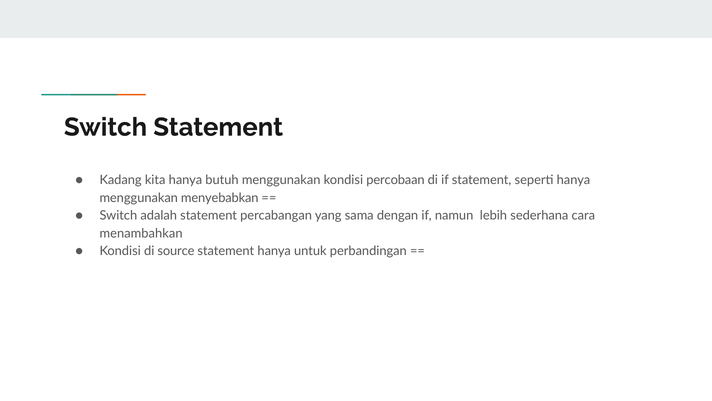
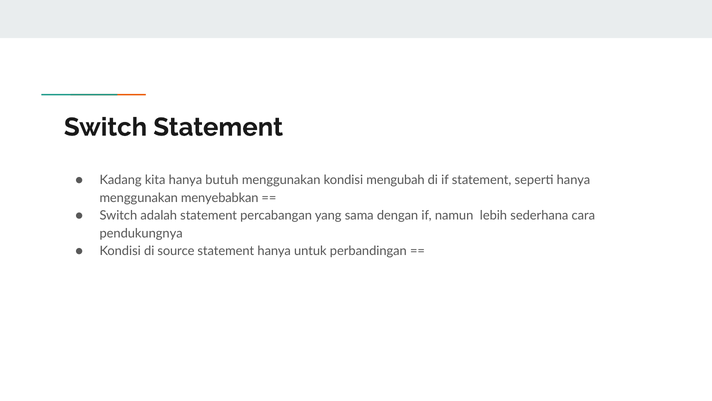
percobaan: percobaan -> mengubah
menambahkan: menambahkan -> pendukungnya
